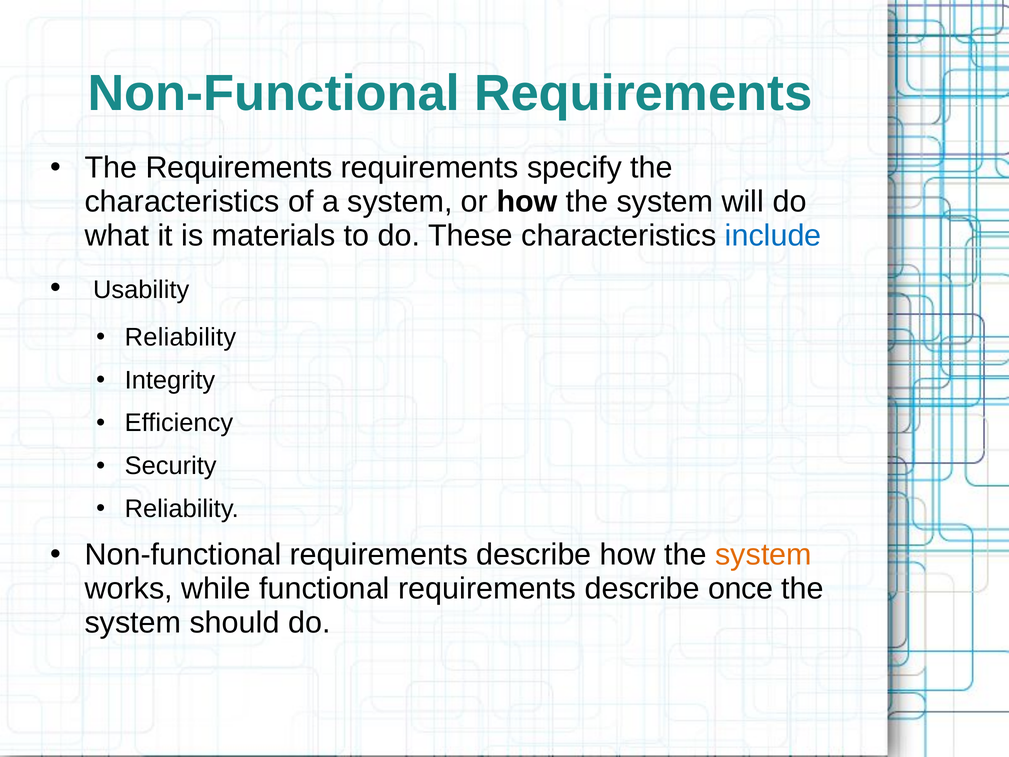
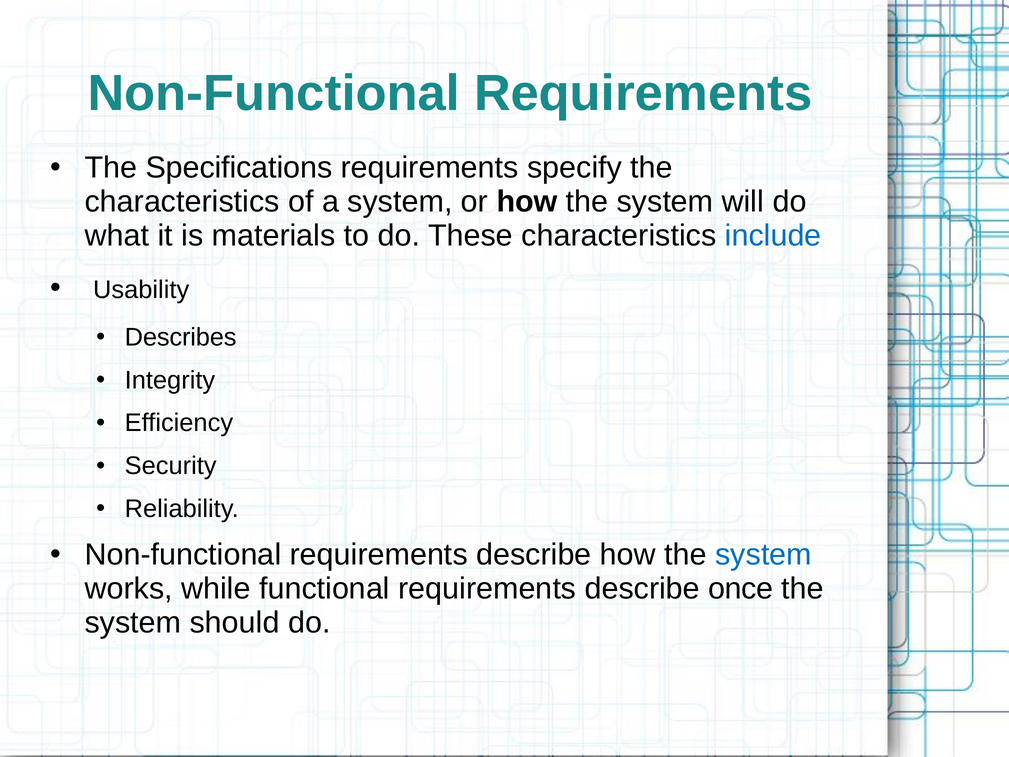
The Requirements: Requirements -> Specifications
Reliability at (180, 337): Reliability -> Describes
system at (764, 554) colour: orange -> blue
